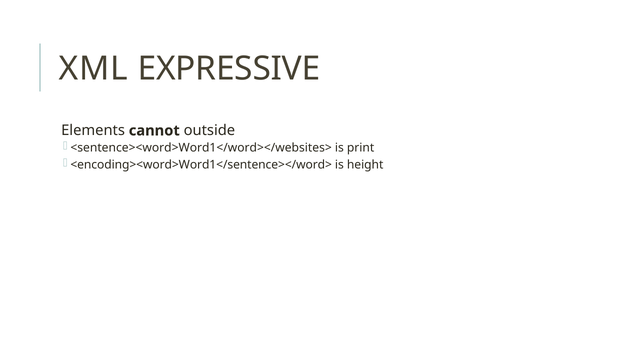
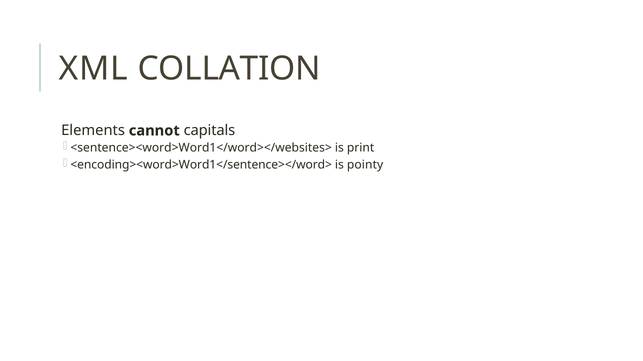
EXPRESSIVE: EXPRESSIVE -> COLLATION
outside: outside -> capitals
height: height -> pointy
